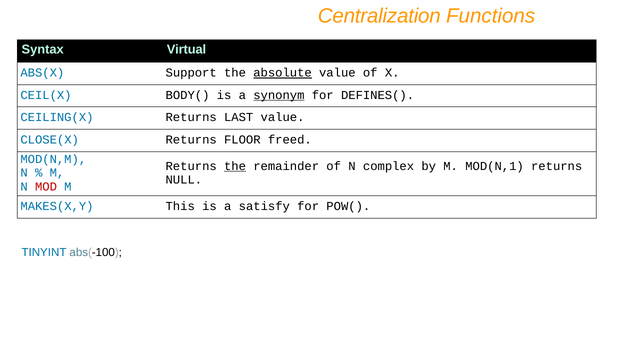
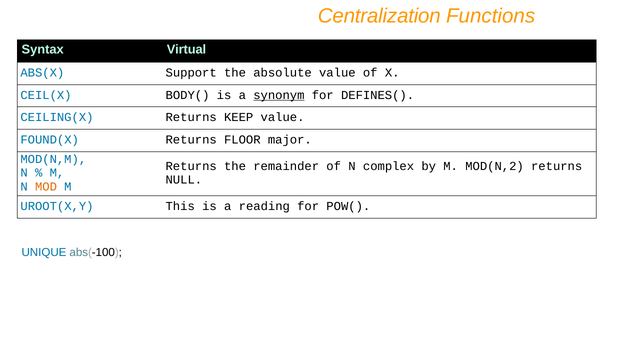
absolute underline: present -> none
LAST: LAST -> KEEP
CLOSE(X: CLOSE(X -> FOUND(X
freed: freed -> major
the at (235, 166) underline: present -> none
MOD(N,1: MOD(N,1 -> MOD(N,2
MOD colour: red -> orange
MAKES(X,Y: MAKES(X,Y -> UROOT(X,Y
satisfy: satisfy -> reading
TINYINT: TINYINT -> UNIQUE
